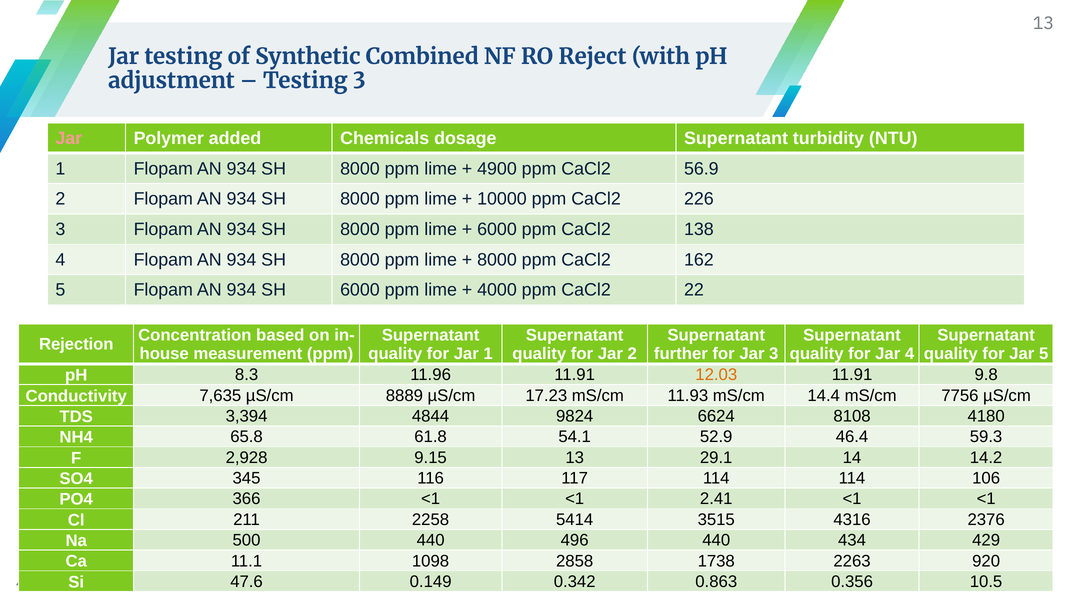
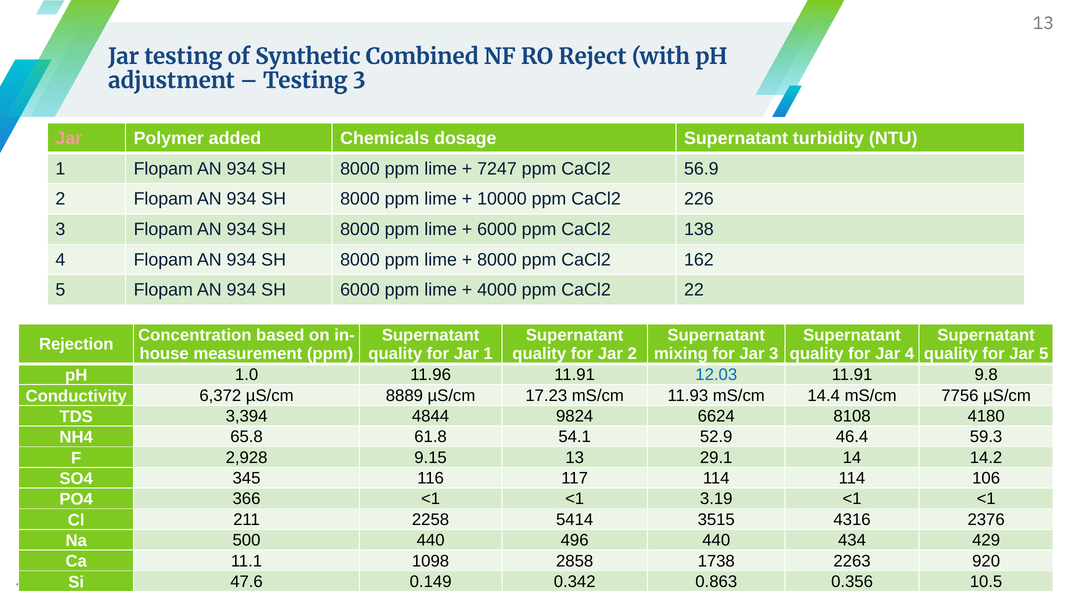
4900: 4900 -> 7247
further: further -> mixing
8.3: 8.3 -> 1.0
12.03 colour: orange -> blue
7,635: 7,635 -> 6,372
2.41: 2.41 -> 3.19
